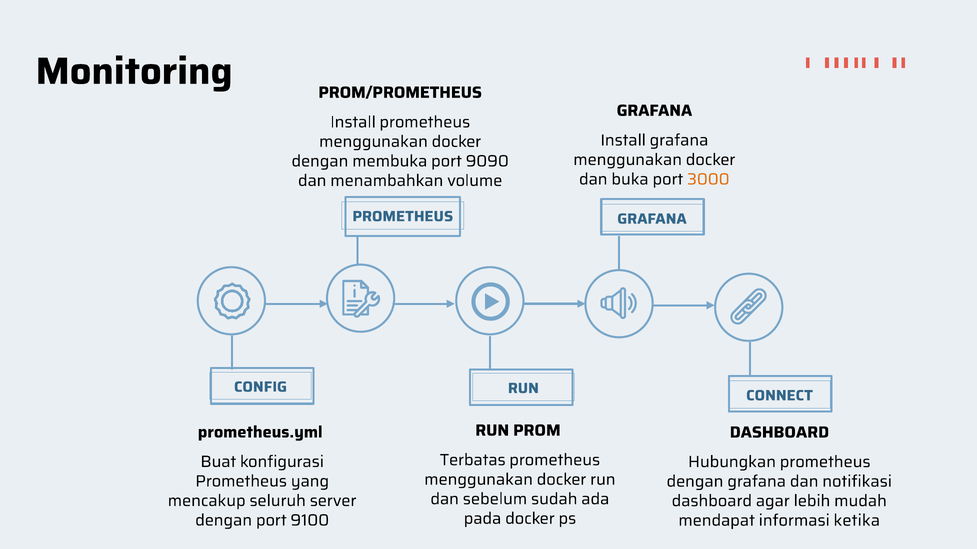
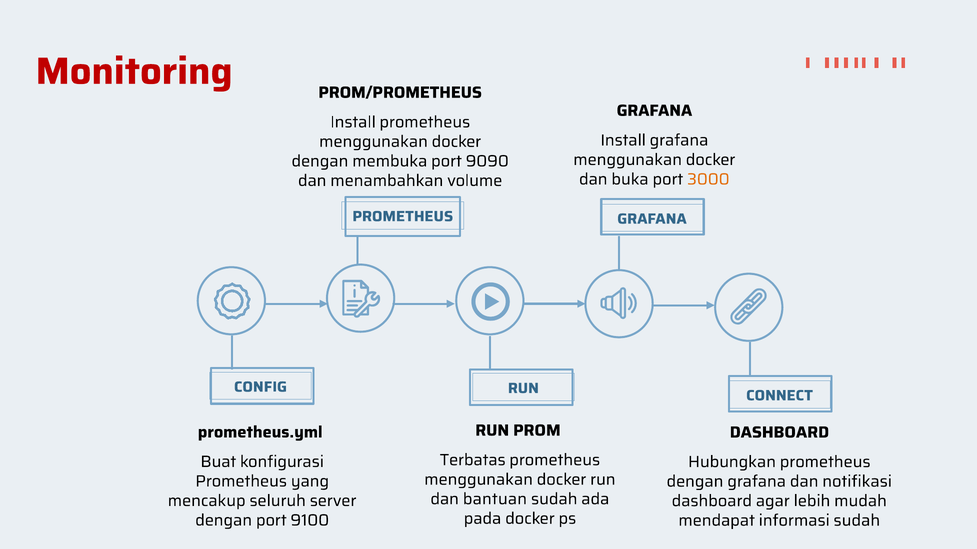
Monitoring colour: black -> red
sebelum: sebelum -> bantuan
informasi ketika: ketika -> sudah
